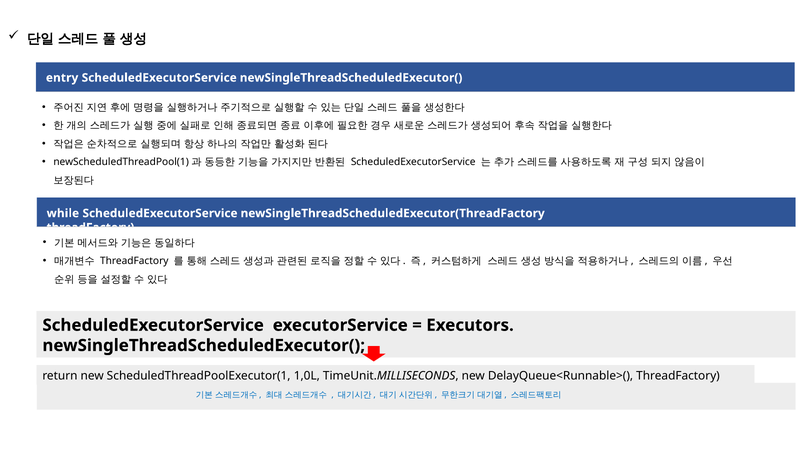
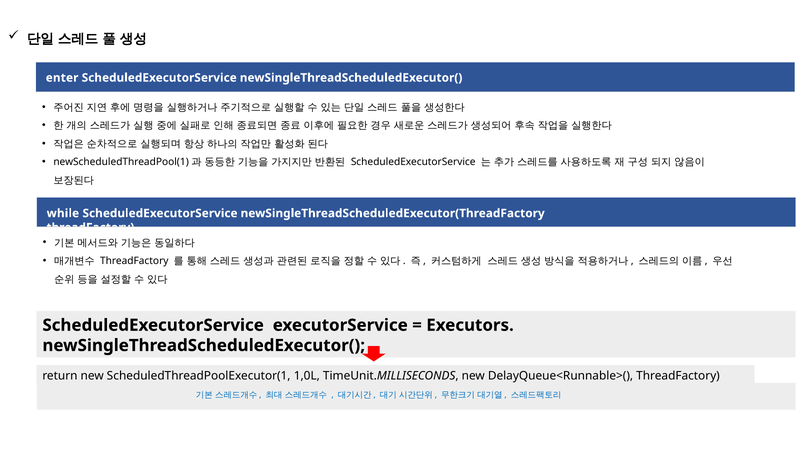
entry: entry -> enter
